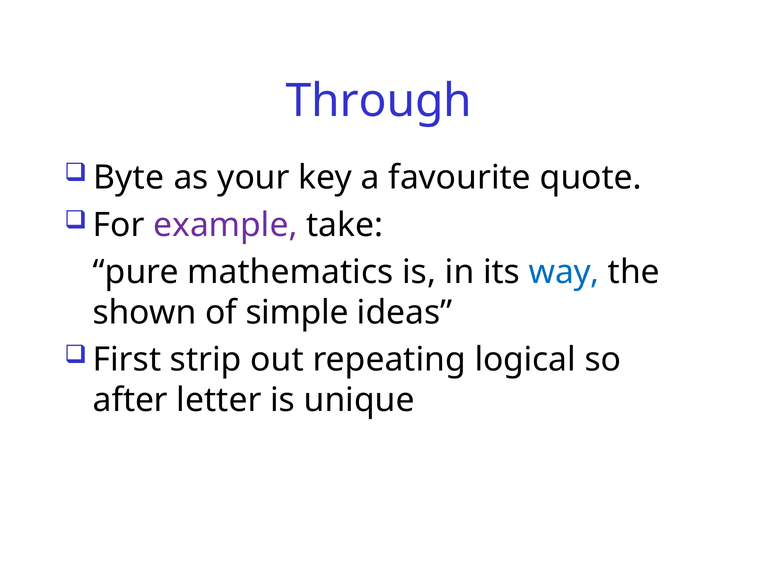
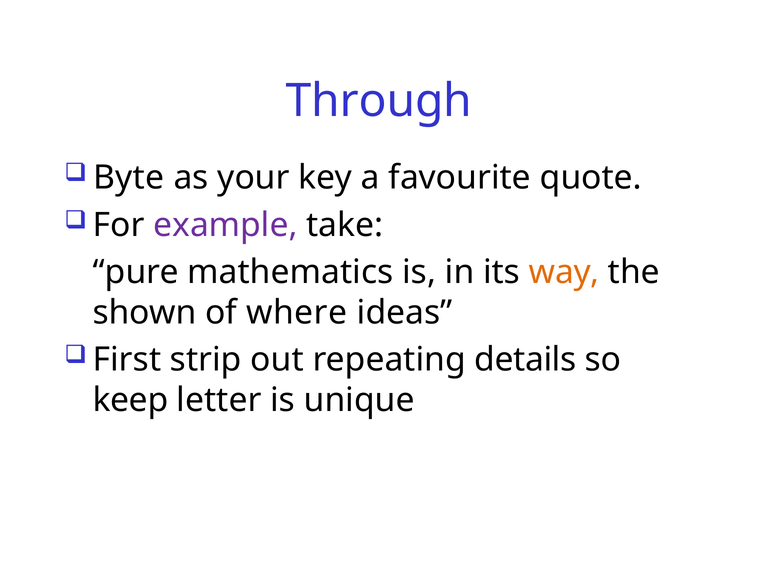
way colour: blue -> orange
simple: simple -> where
logical: logical -> details
after: after -> keep
